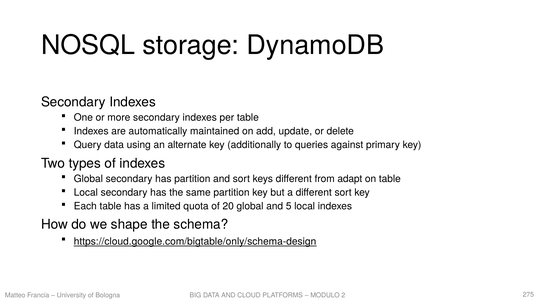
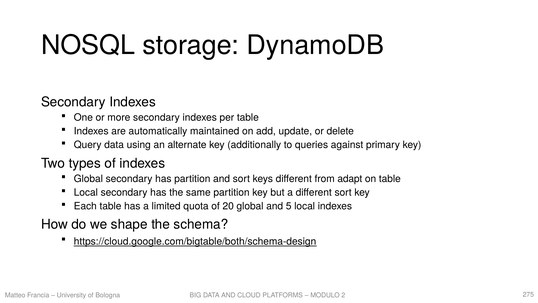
https://cloud.google.com/bigtable/only/schema-design: https://cloud.google.com/bigtable/only/schema-design -> https://cloud.google.com/bigtable/both/schema-design
